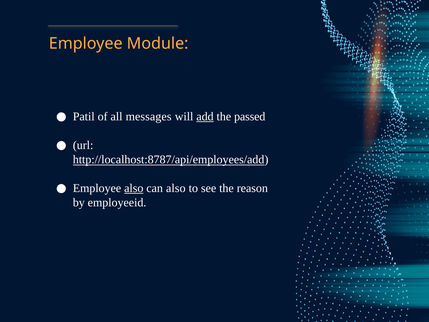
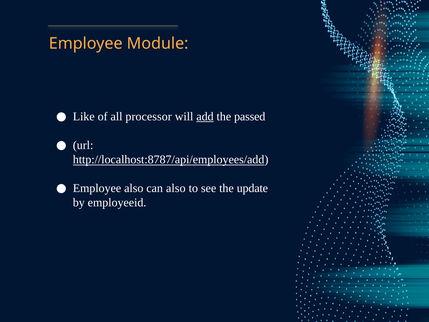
Patil: Patil -> Like
messages: messages -> processor
also at (134, 188) underline: present -> none
reason: reason -> update
